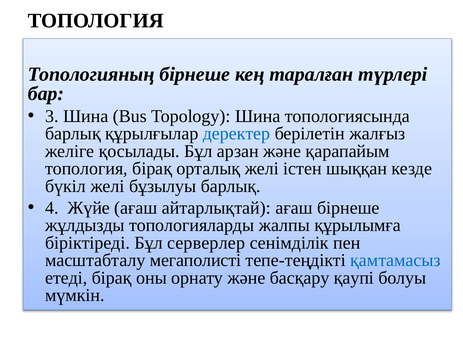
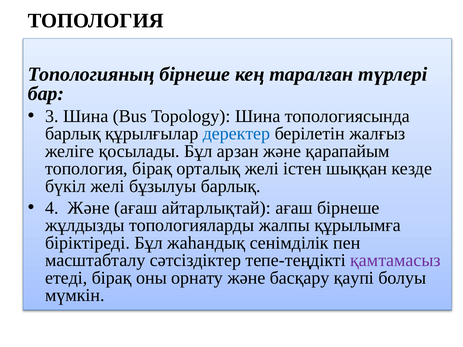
4 Жүйе: Жүйе -> Және
серверлер: серверлер -> жаһандық
мегаполисті: мегаполисті -> сәтсіздіктер
қамтамасыз colour: blue -> purple
